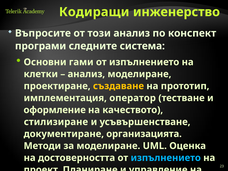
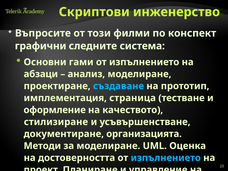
Кодиращи: Кодиращи -> Скриптови
този анализ: анализ -> филми
програми: програми -> графични
клетки: клетки -> абзаци
създаване colour: yellow -> light blue
оператор: оператор -> страница
